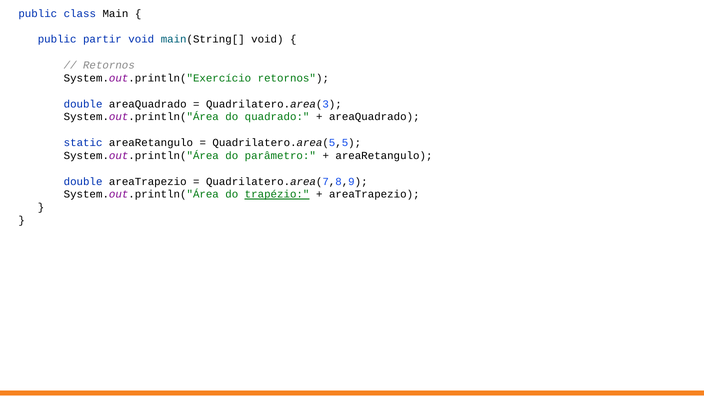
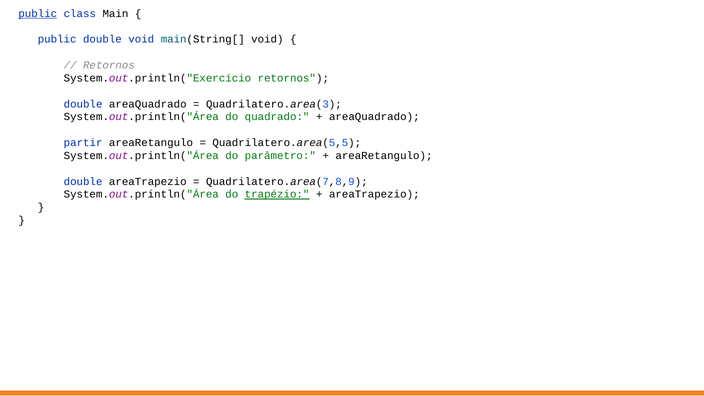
public at (38, 14) underline: none -> present
public partir: partir -> double
static: static -> partir
